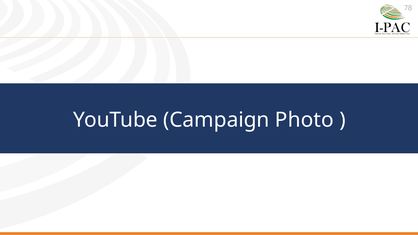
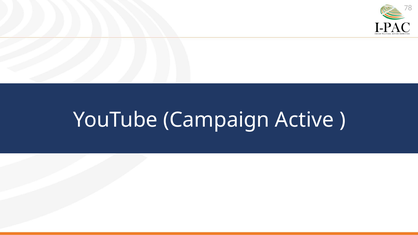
Photo: Photo -> Active
